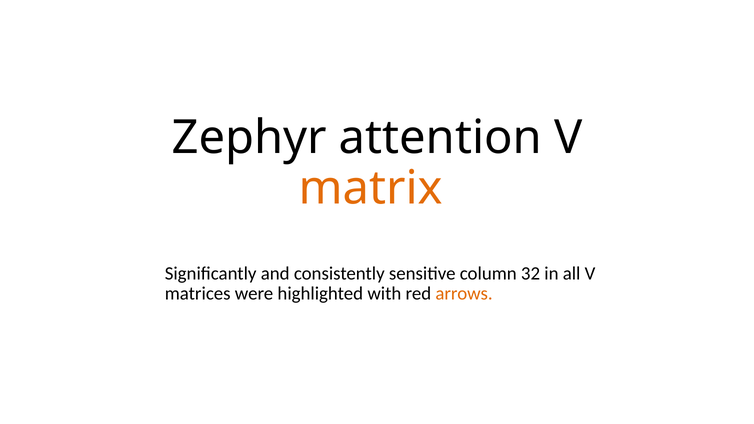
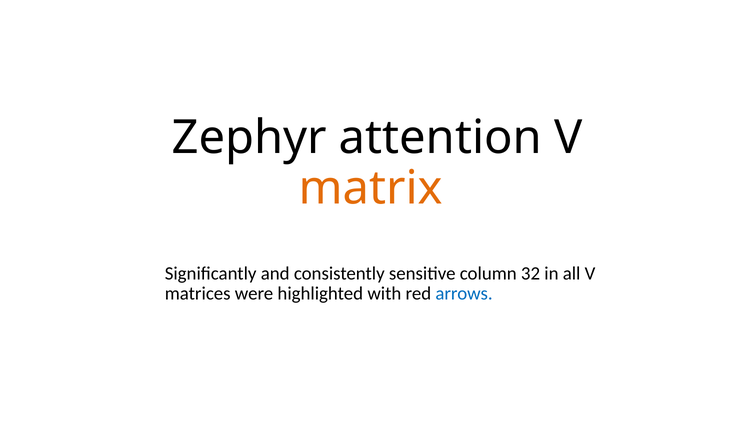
arrows colour: orange -> blue
